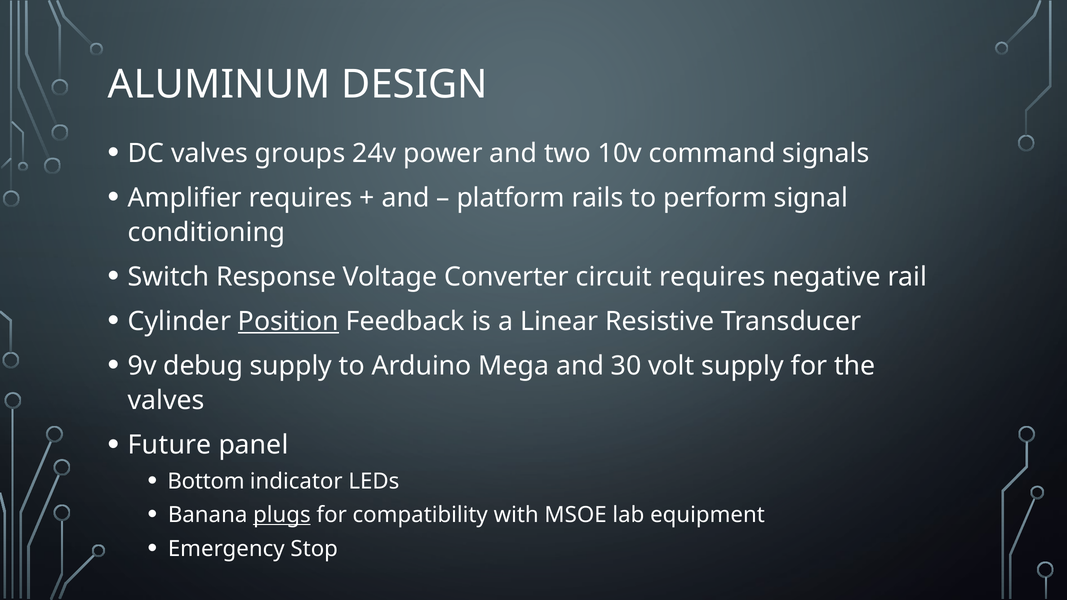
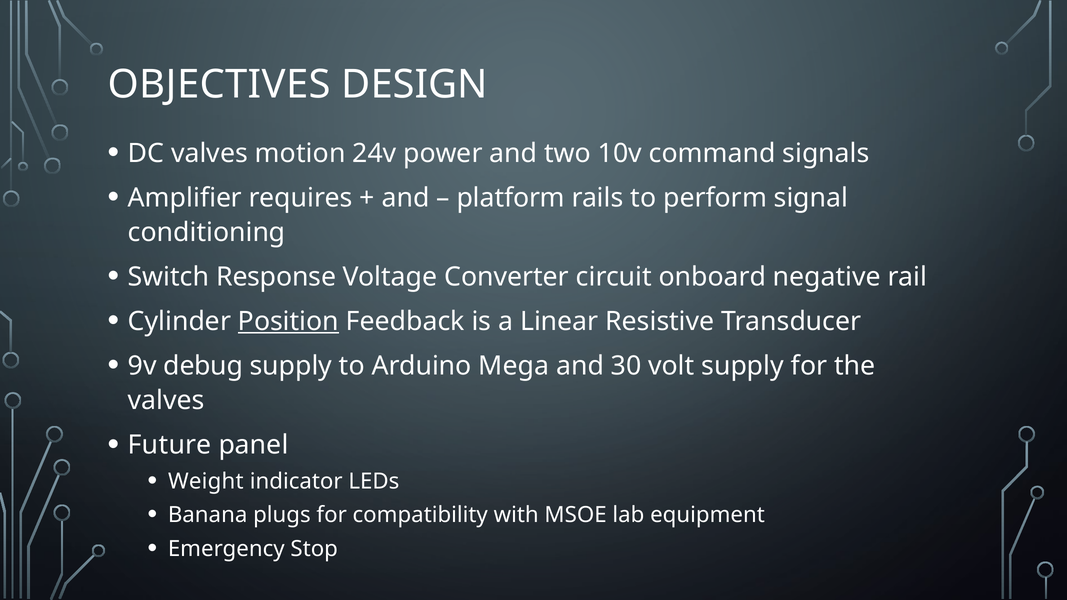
ALUMINUM: ALUMINUM -> OBJECTIVES
groups: groups -> motion
circuit requires: requires -> onboard
Bottom: Bottom -> Weight
plugs underline: present -> none
